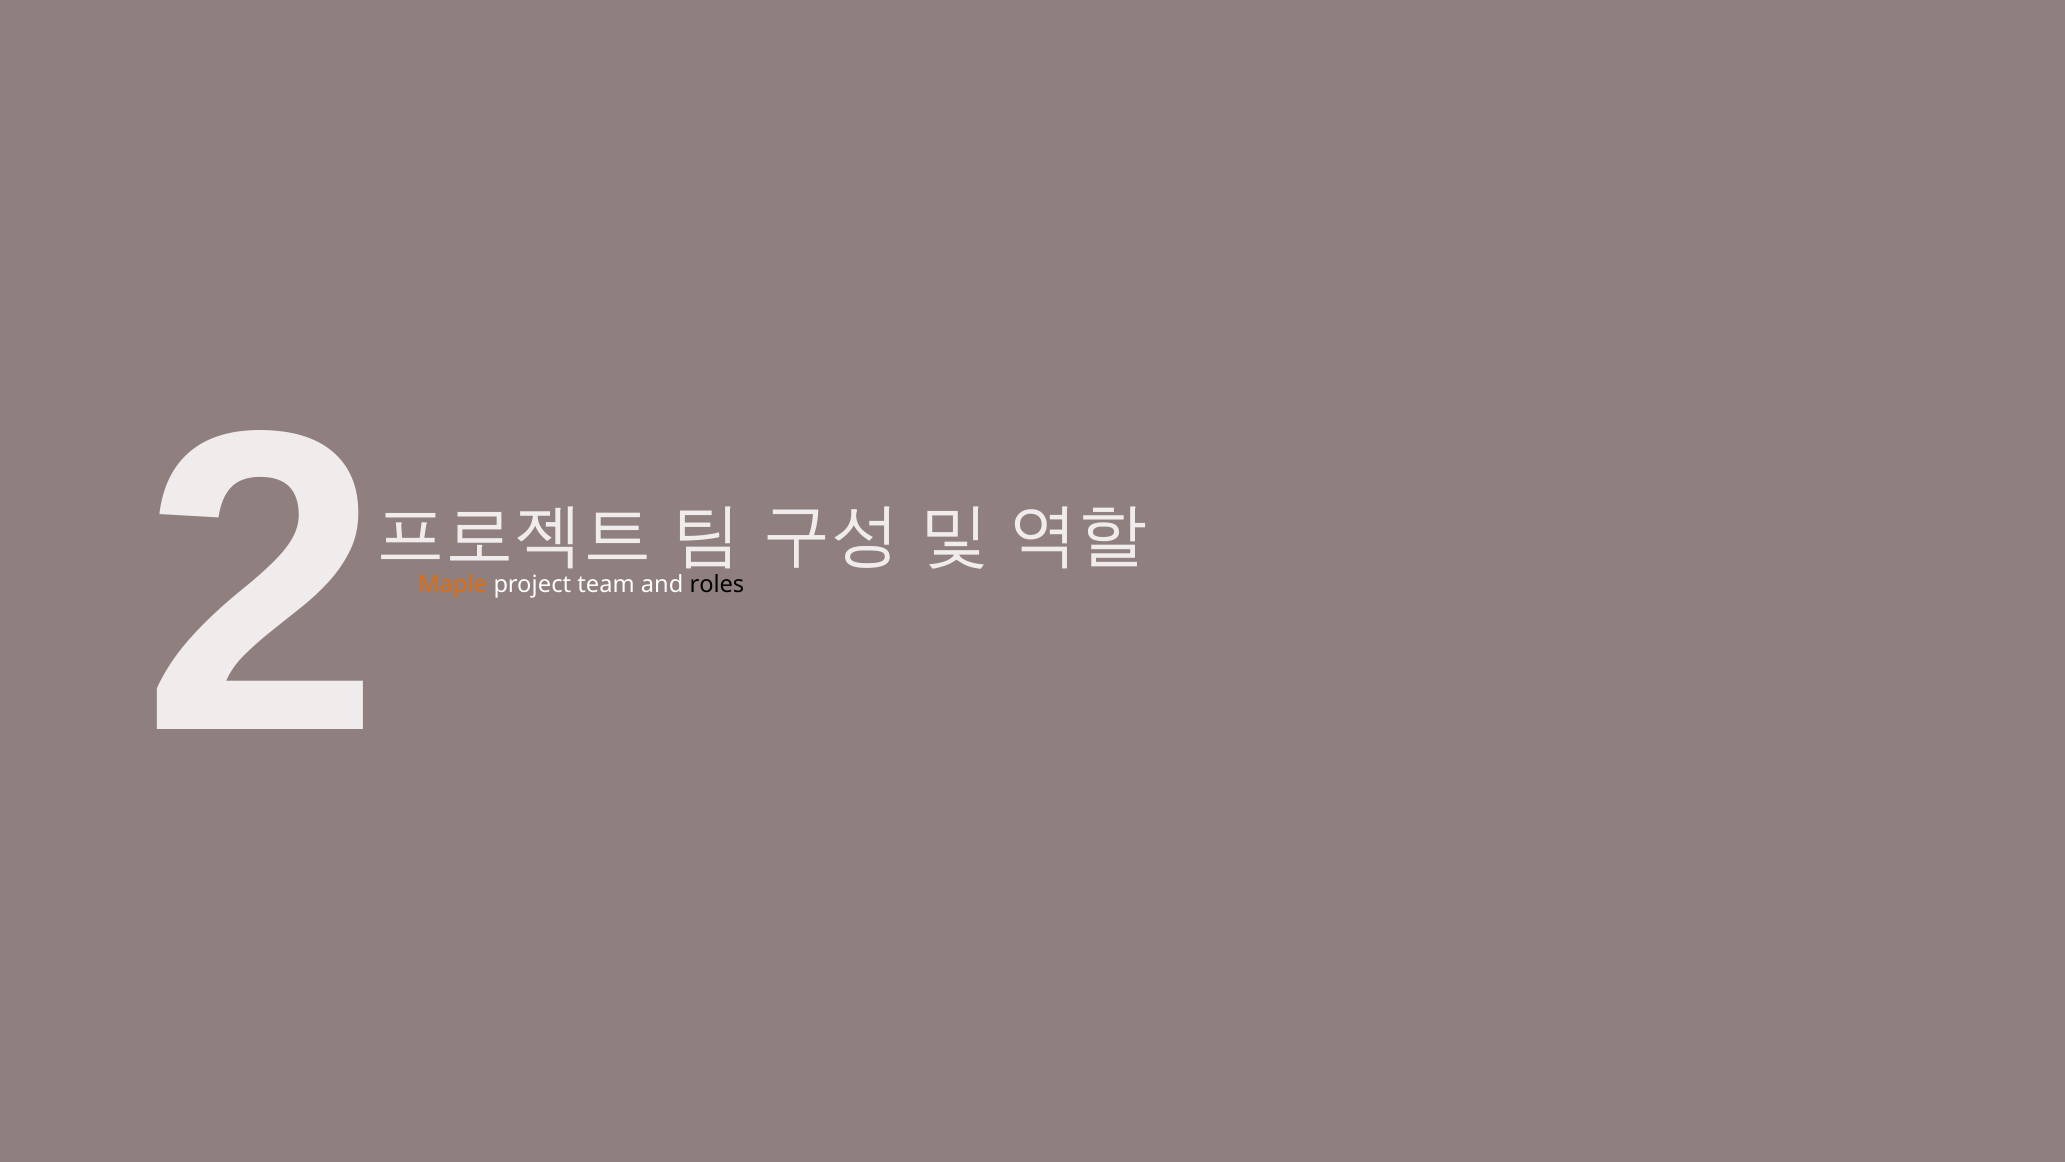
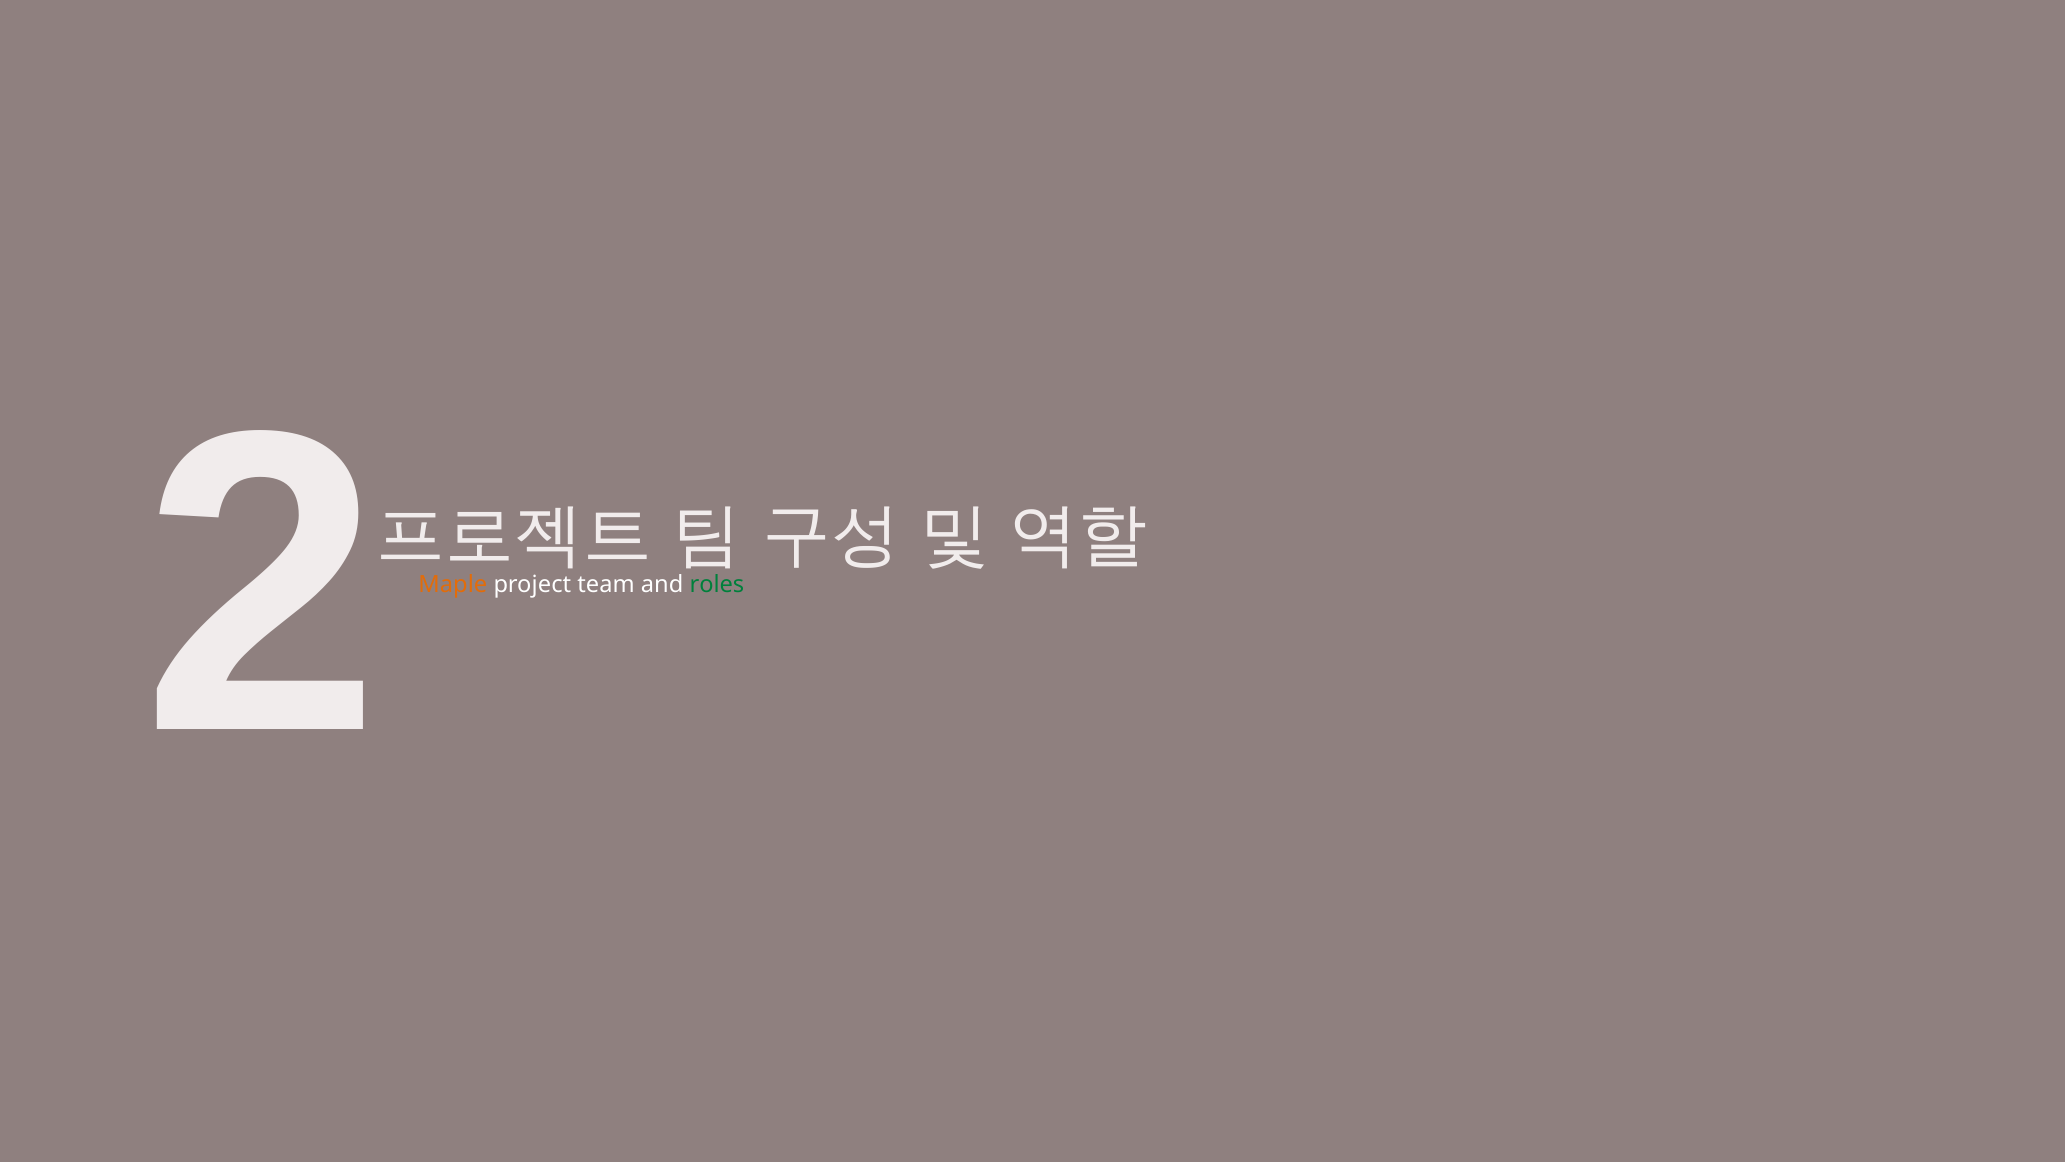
roles colour: black -> green
